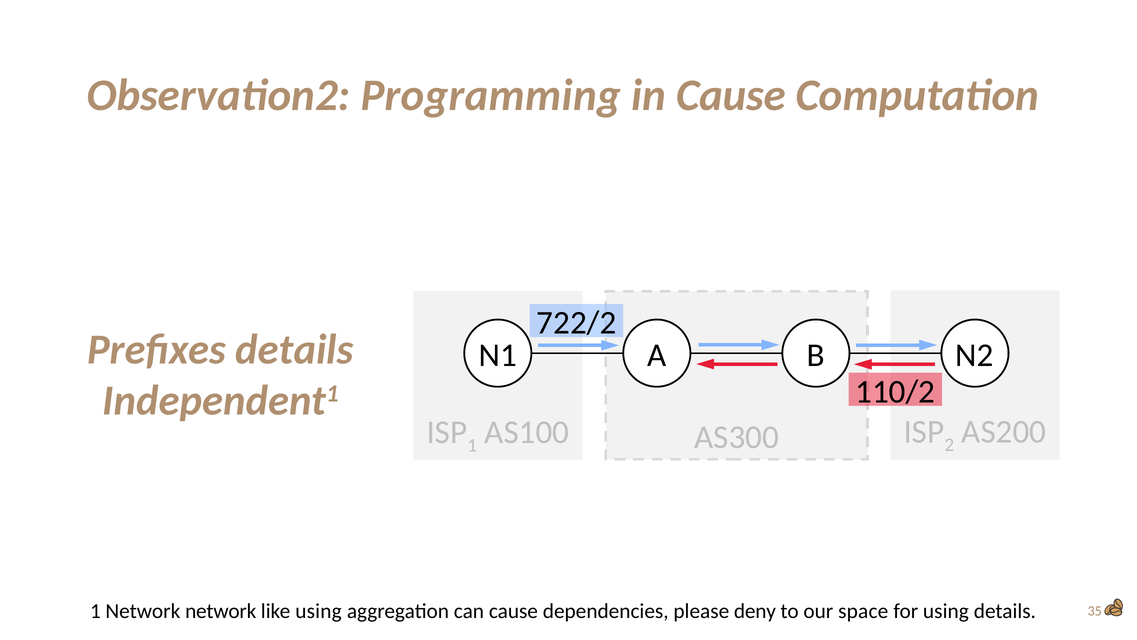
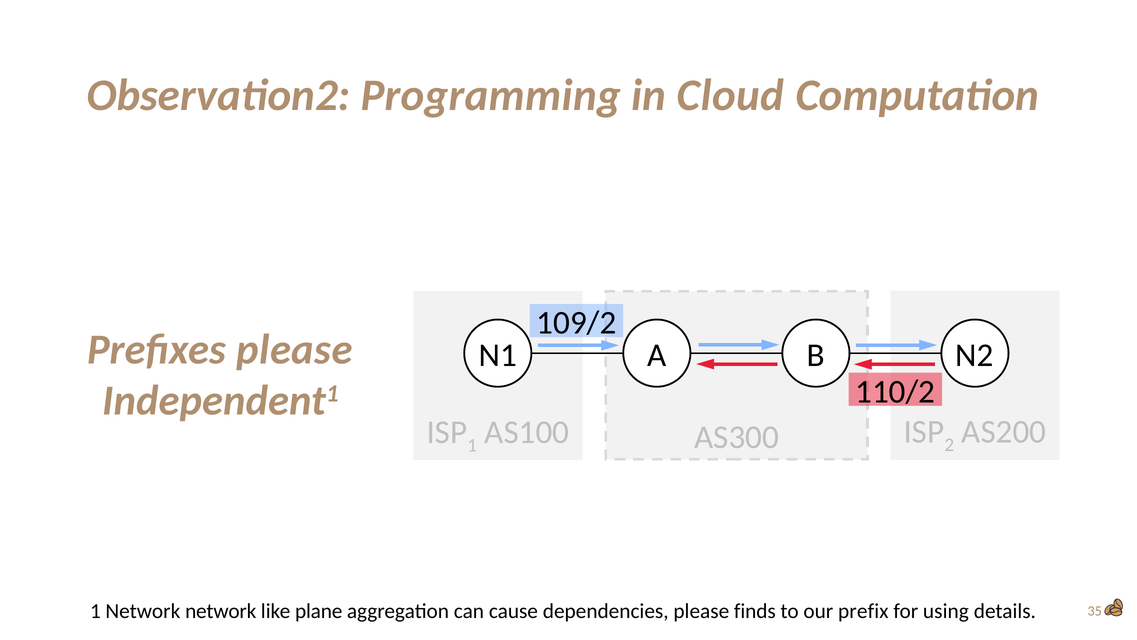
in Cause: Cause -> Cloud
722/2: 722/2 -> 109/2
Prefixes details: details -> please
like using: using -> plane
deny: deny -> finds
space: space -> prefix
